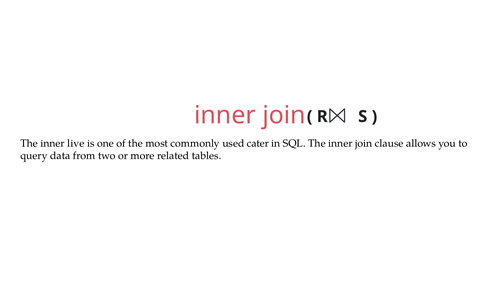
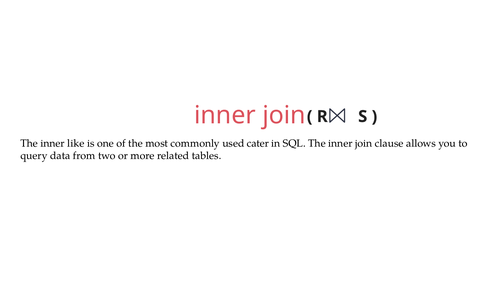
live: live -> like
